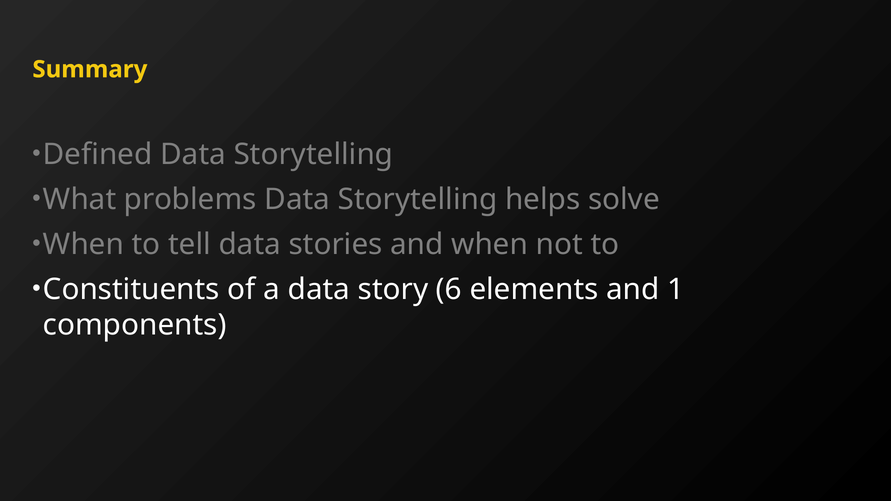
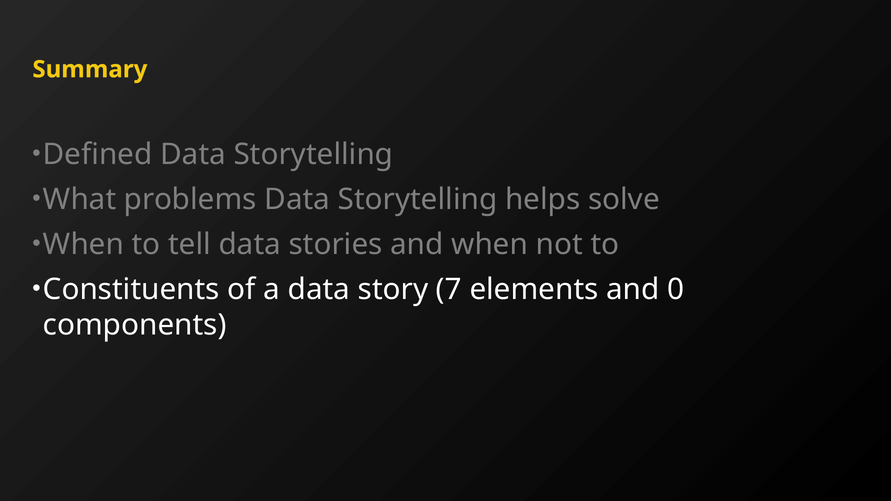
6: 6 -> 7
1: 1 -> 0
